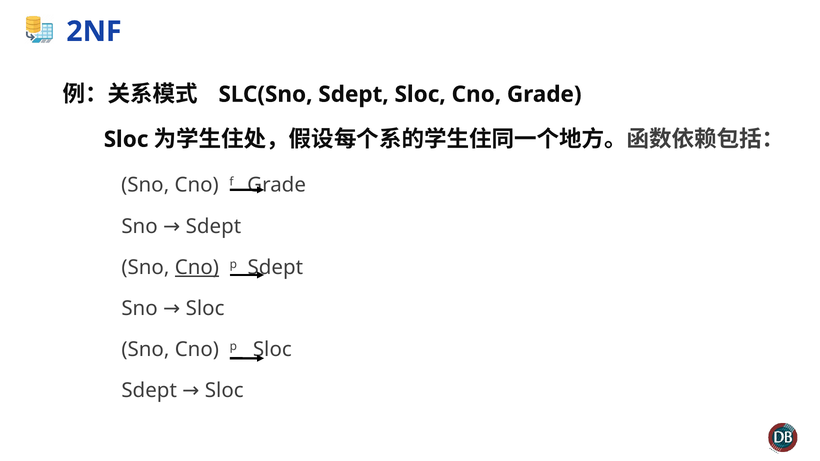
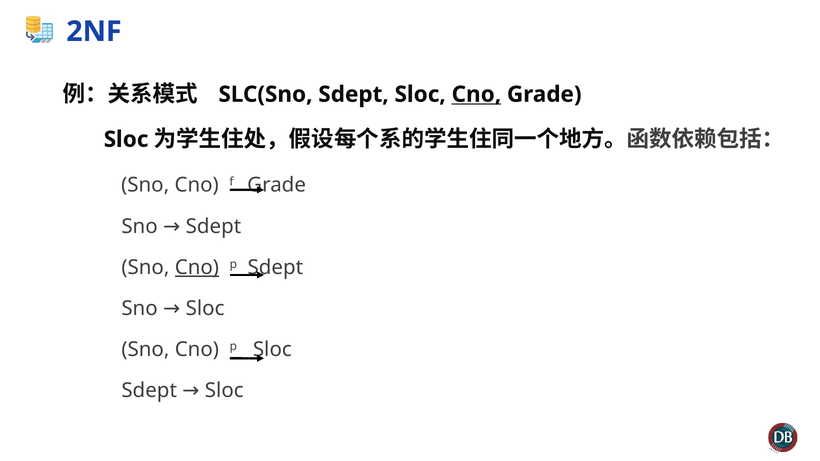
Cno at (476, 94) underline: none -> present
